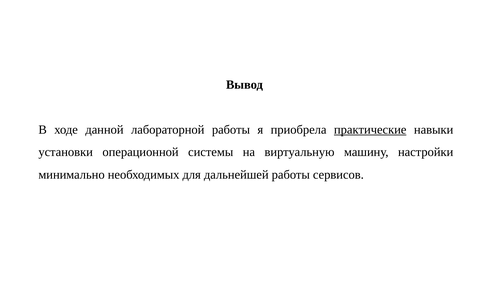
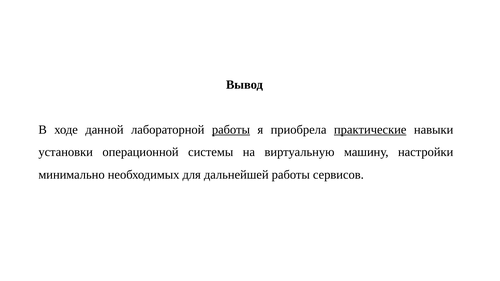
работы at (231, 130) underline: none -> present
